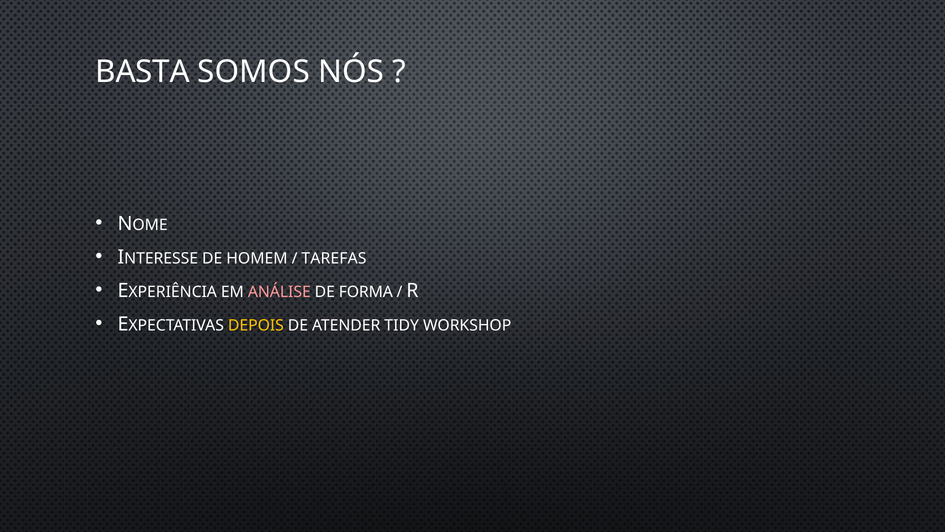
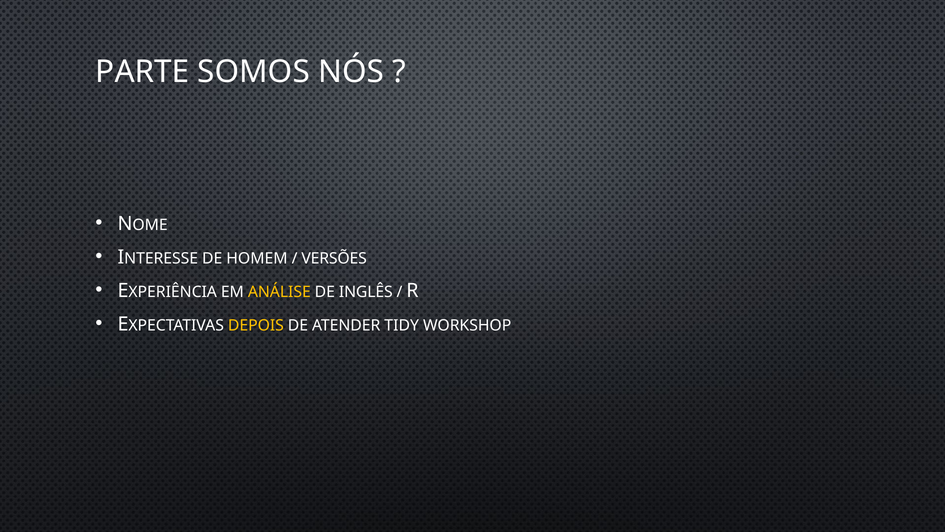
BASTA: BASTA -> PARTE
TAREFAS: TAREFAS -> VERSÕES
ANÁLISE colour: pink -> yellow
FORMA: FORMA -> INGLÊS
